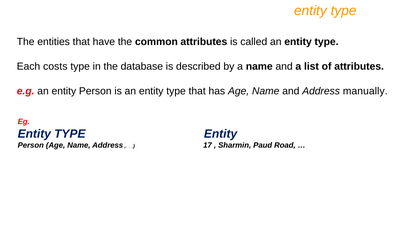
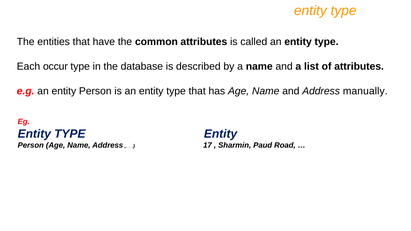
costs: costs -> occur
